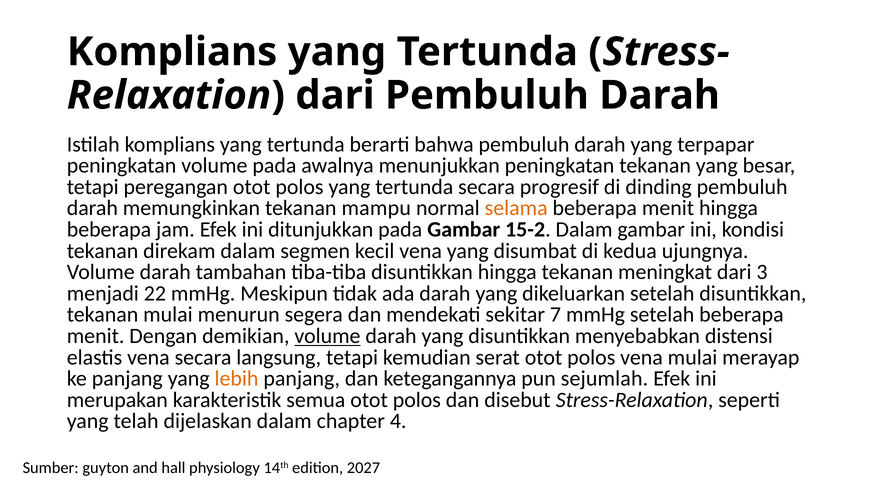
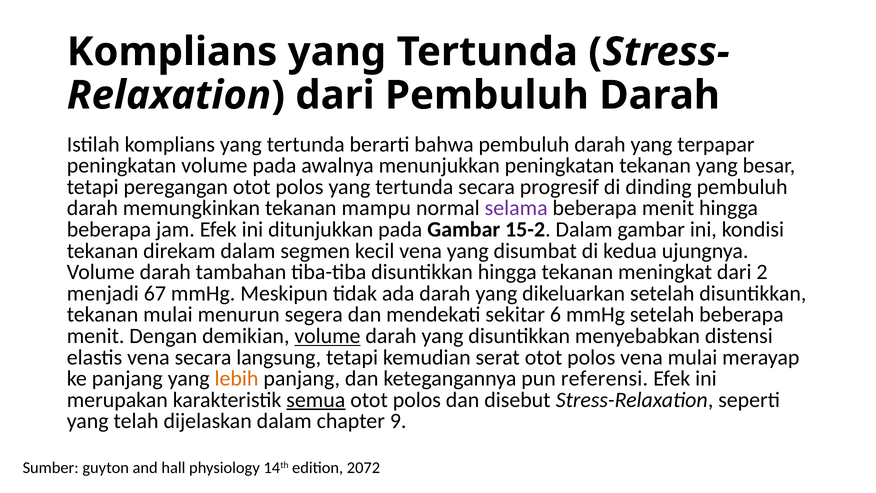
selama colour: orange -> purple
3: 3 -> 2
22: 22 -> 67
7: 7 -> 6
sejumlah: sejumlah -> referensi
semua underline: none -> present
4: 4 -> 9
2027: 2027 -> 2072
